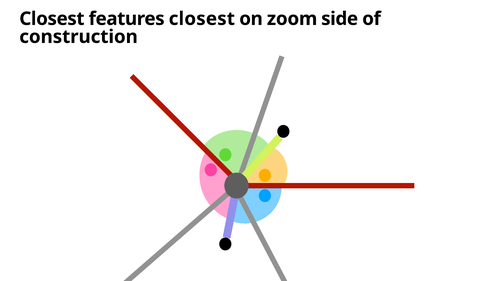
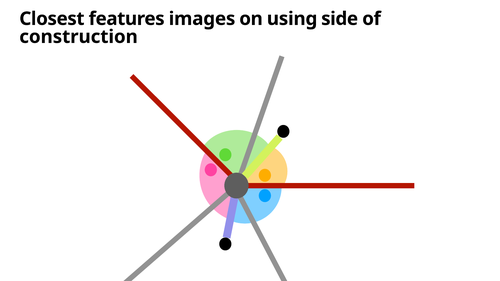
features closest: closest -> images
zoom: zoom -> using
